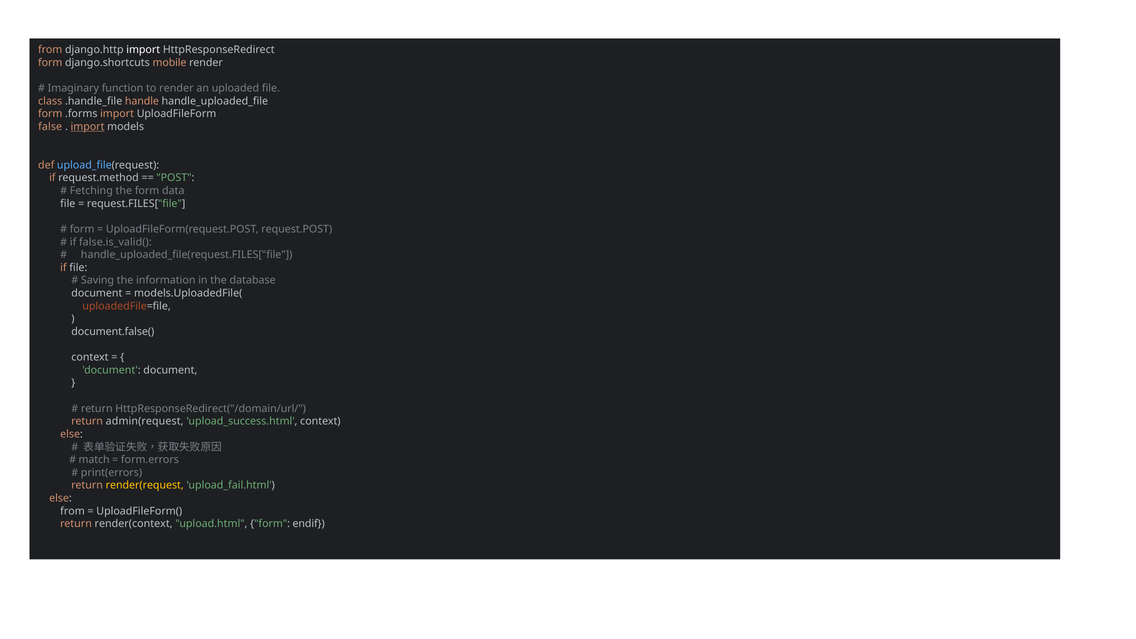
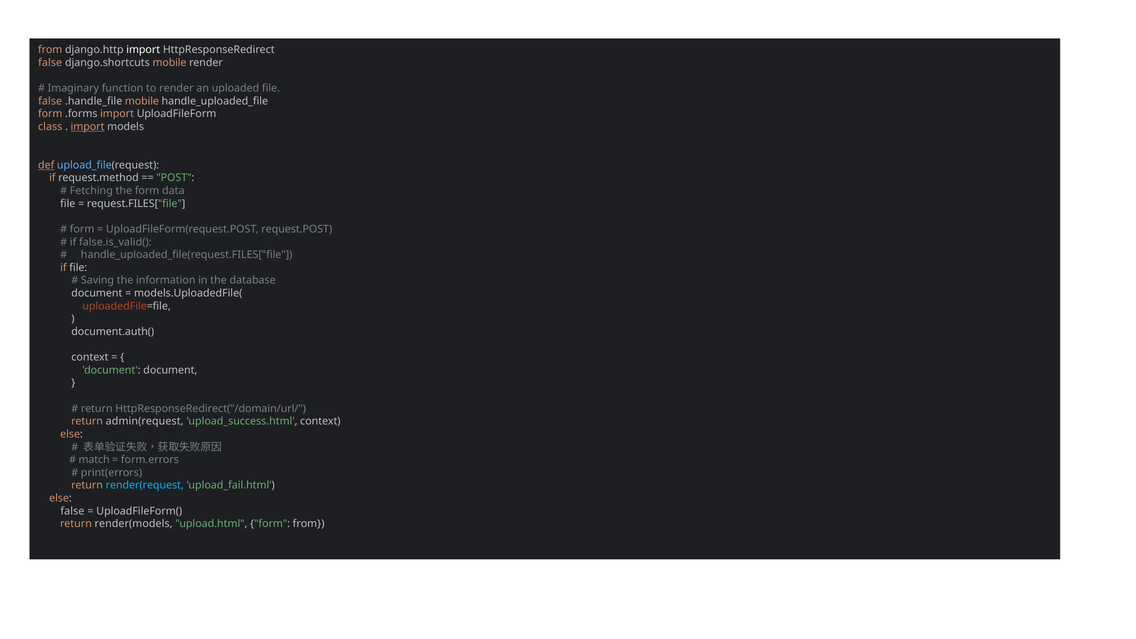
form at (50, 63): form -> false
class at (50, 101): class -> false
.handle_file handle: handle -> mobile
false: false -> class
def underline: none -> present
document.false(: document.false( -> document.auth(
render(request colour: yellow -> light blue
from at (72, 511): from -> false
render(context: render(context -> render(models
form endif: endif -> from
